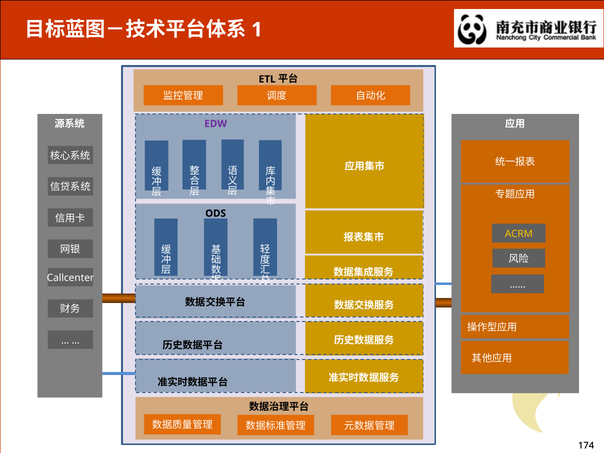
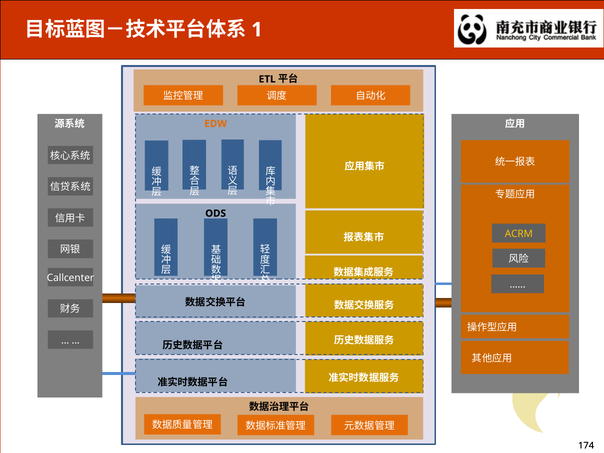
EDW colour: purple -> orange
